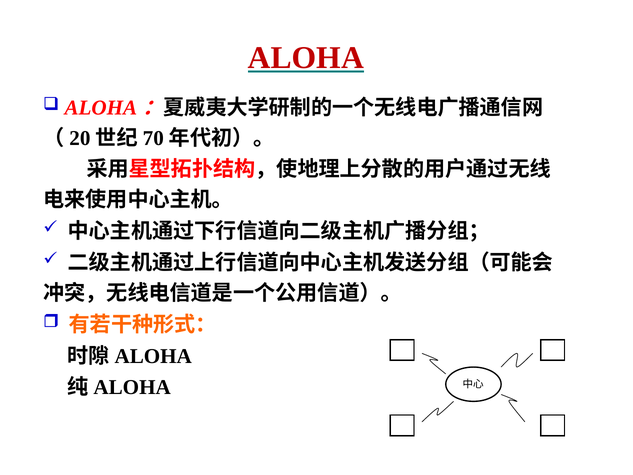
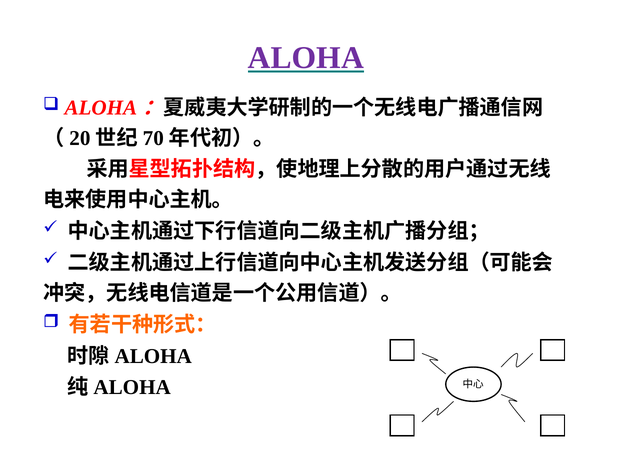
ALOHA colour: red -> purple
